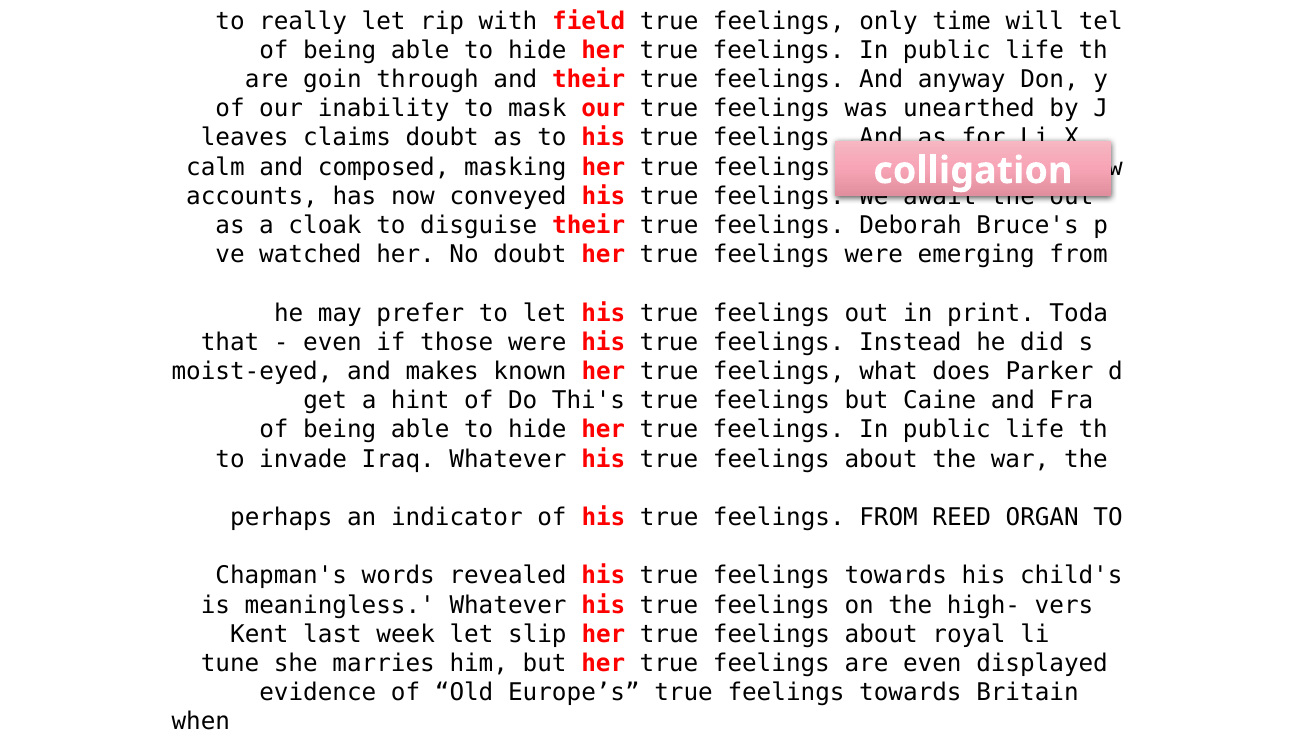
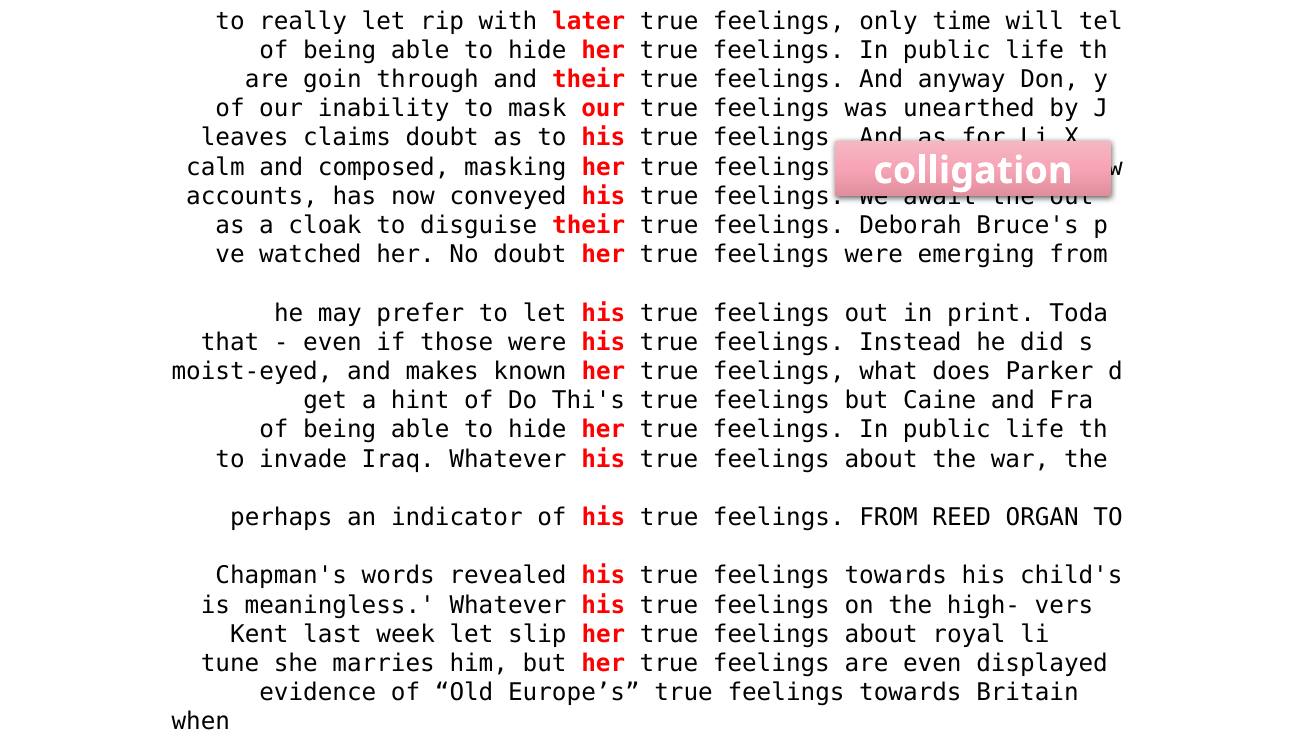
field: field -> later
